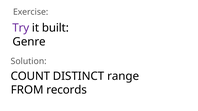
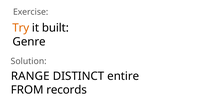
Try colour: purple -> orange
COUNT: COUNT -> RANGE
range: range -> entire
